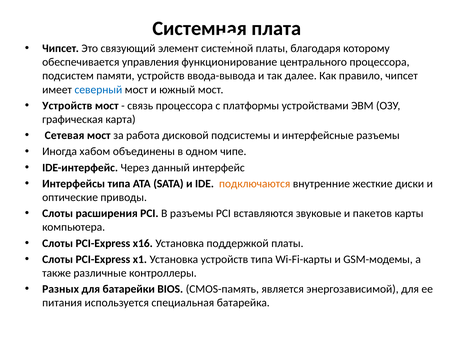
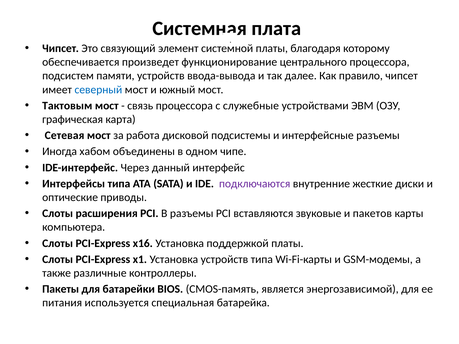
управления: управления -> произведет
Устройств at (67, 106): Устройств -> Тактовым
платформы: платформы -> служебные
подключаются colour: orange -> purple
Разных: Разных -> Пакеты
